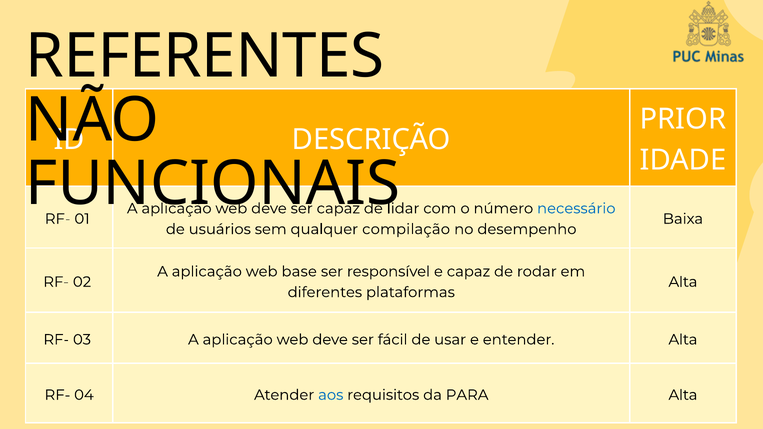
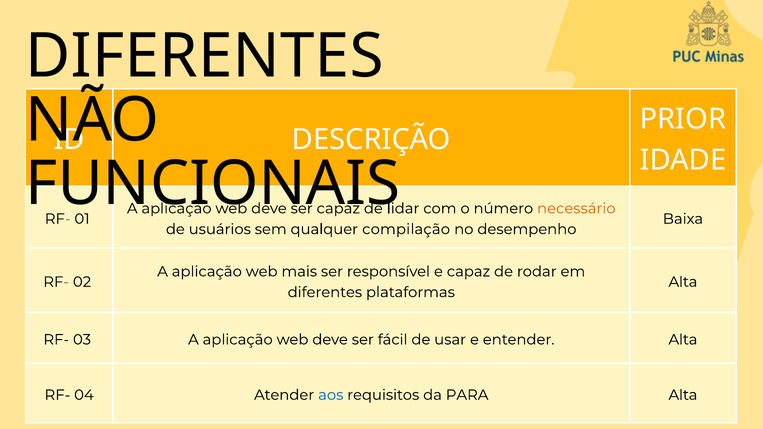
REFERENTES at (205, 56): REFERENTES -> DIFERENTES
necessário colour: blue -> orange
base: base -> mais
